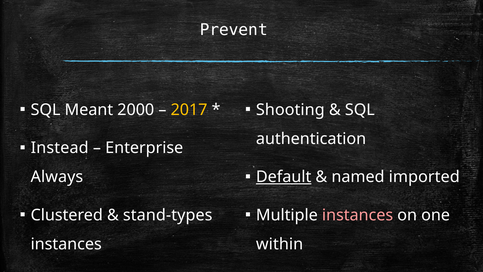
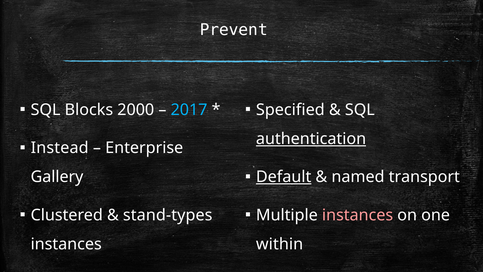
Meant: Meant -> Blocks
2017 colour: yellow -> light blue
Shooting: Shooting -> Specified
authentication underline: none -> present
imported: imported -> transport
Always: Always -> Gallery
